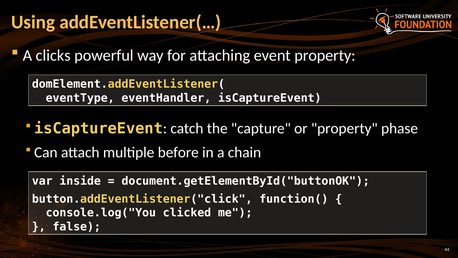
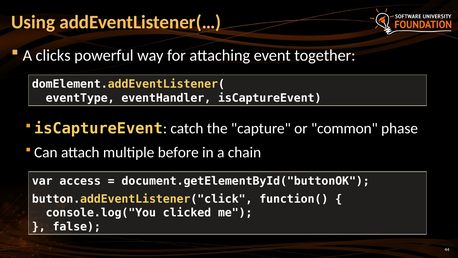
event property: property -> together
or property: property -> common
inside: inside -> access
